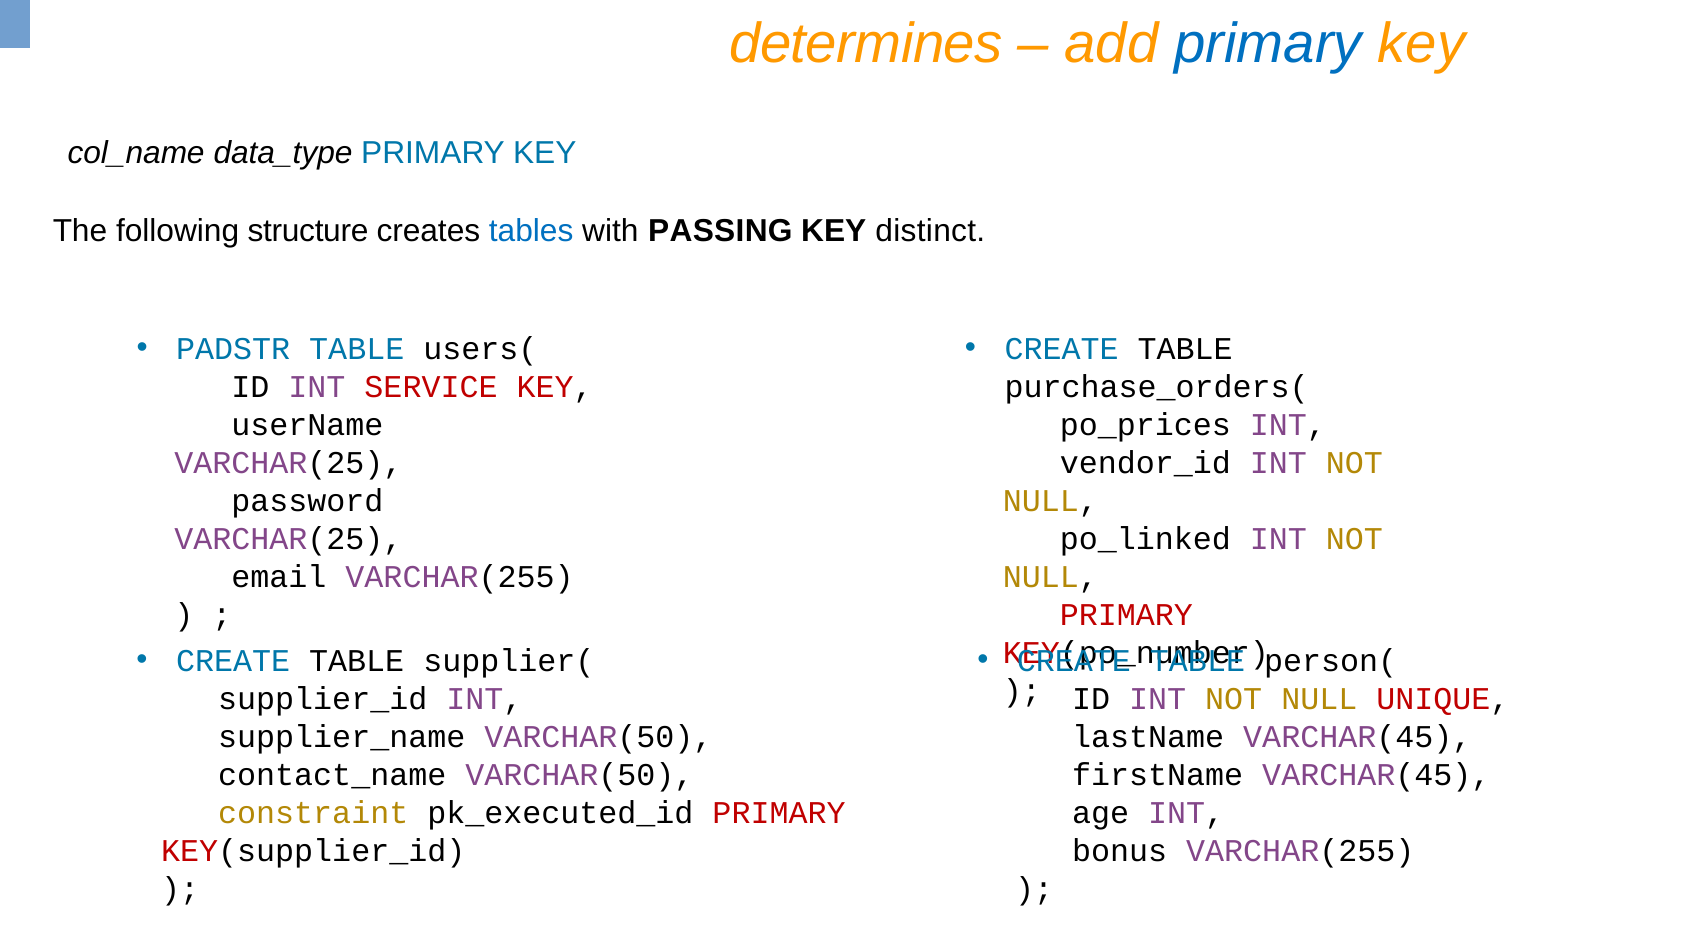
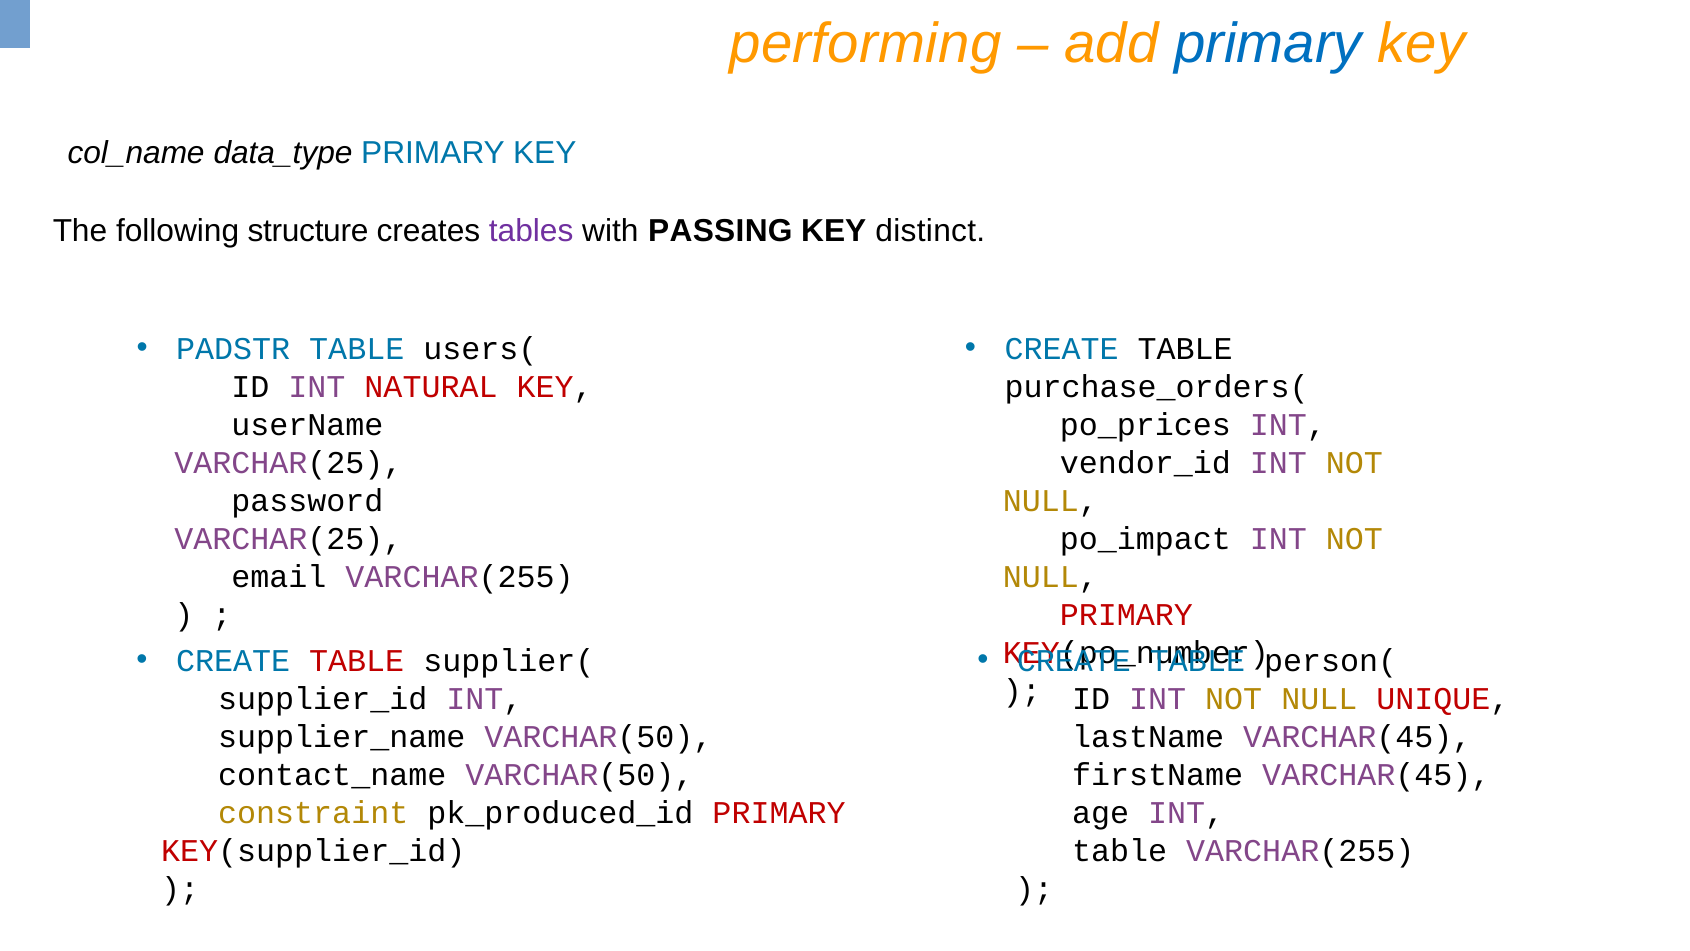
determines: determines -> performing
tables colour: blue -> purple
SERVICE: SERVICE -> NATURAL
po_linked: po_linked -> po_impact
TABLE at (357, 660) colour: black -> red
pk_executed_id: pk_executed_id -> pk_produced_id
bonus at (1120, 850): bonus -> table
